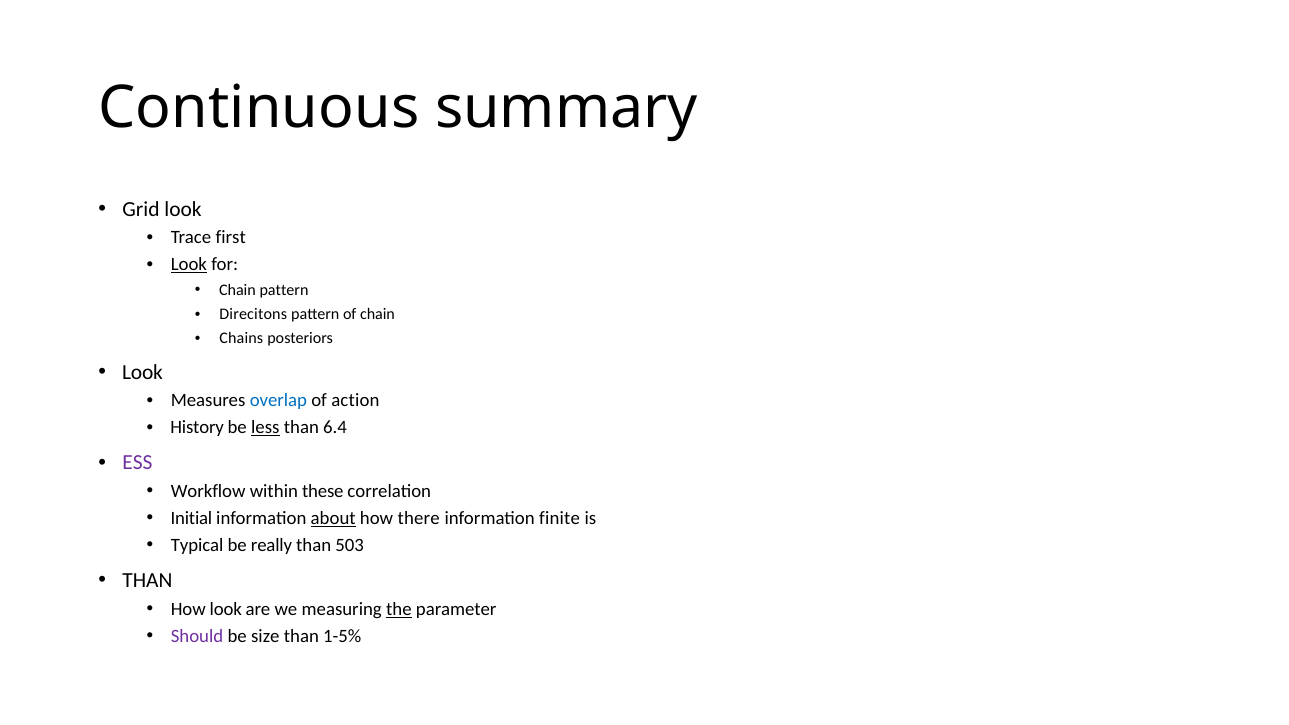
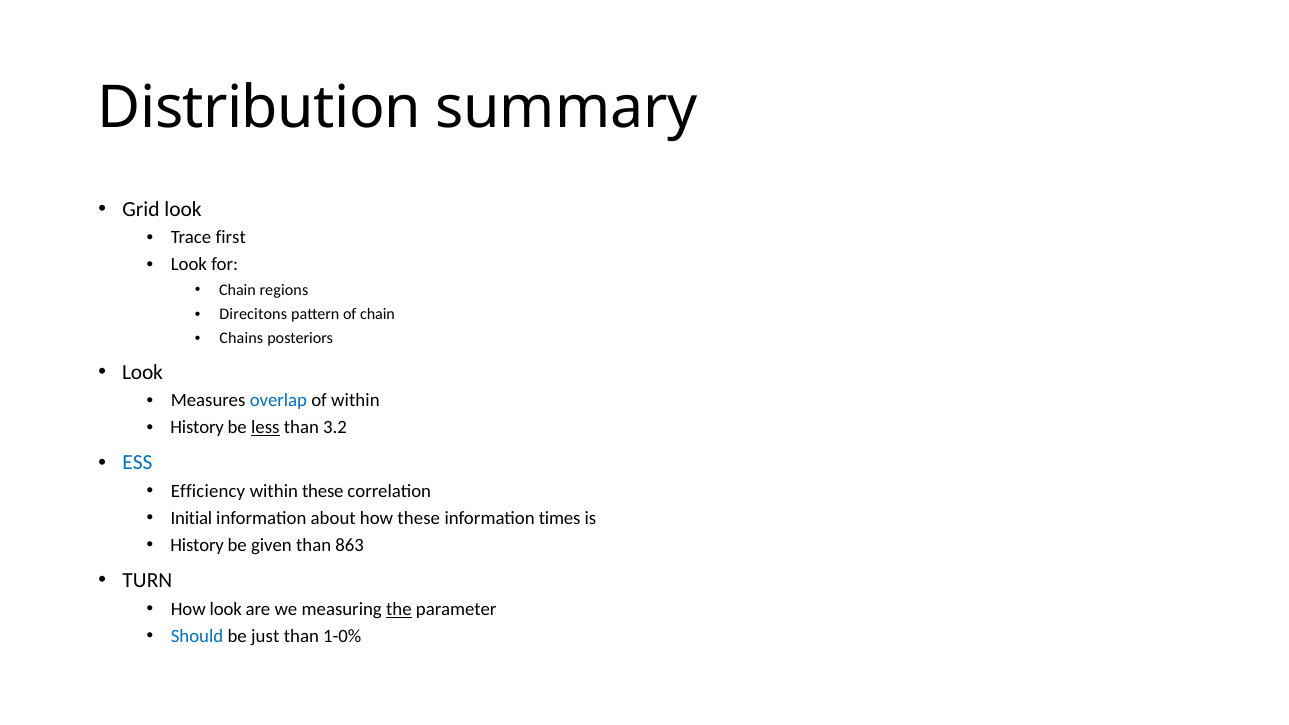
Continuous: Continuous -> Distribution
Look at (189, 265) underline: present -> none
Chain pattern: pattern -> regions
of action: action -> within
6.4: 6.4 -> 3.2
ESS colour: purple -> blue
Workflow: Workflow -> Efficiency
about underline: present -> none
how there: there -> these
finite: finite -> times
Typical at (197, 545): Typical -> History
really: really -> given
503: 503 -> 863
THAN at (147, 581): THAN -> TURN
Should colour: purple -> blue
size: size -> just
1-5%: 1-5% -> 1-0%
